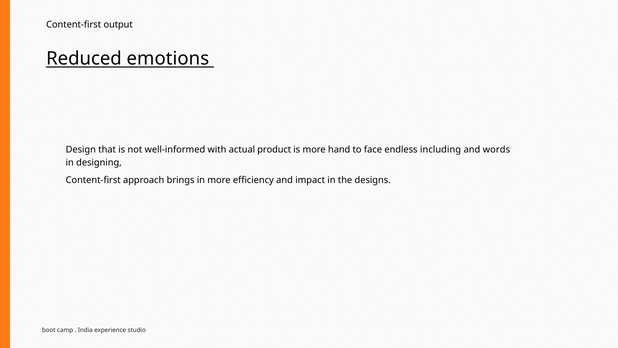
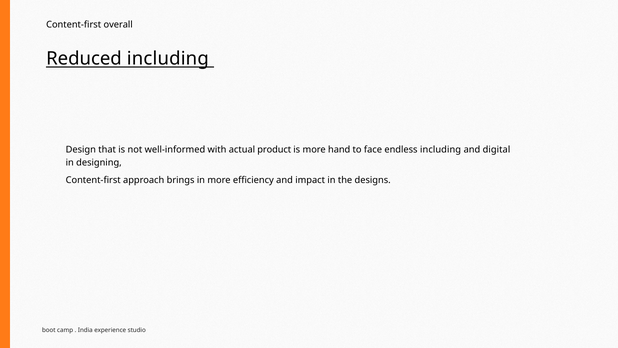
output: output -> overall
Reduced emotions: emotions -> including
words: words -> digital
